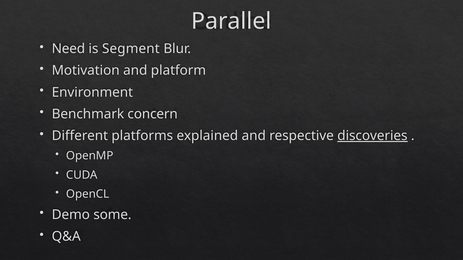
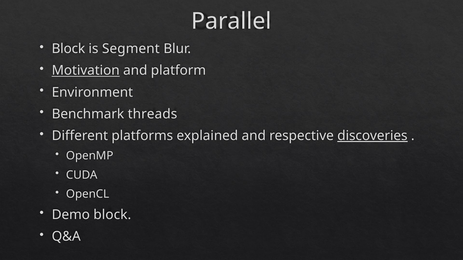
Need at (68, 49): Need -> Block
Motivation underline: none -> present
concern: concern -> threads
Demo some: some -> block
